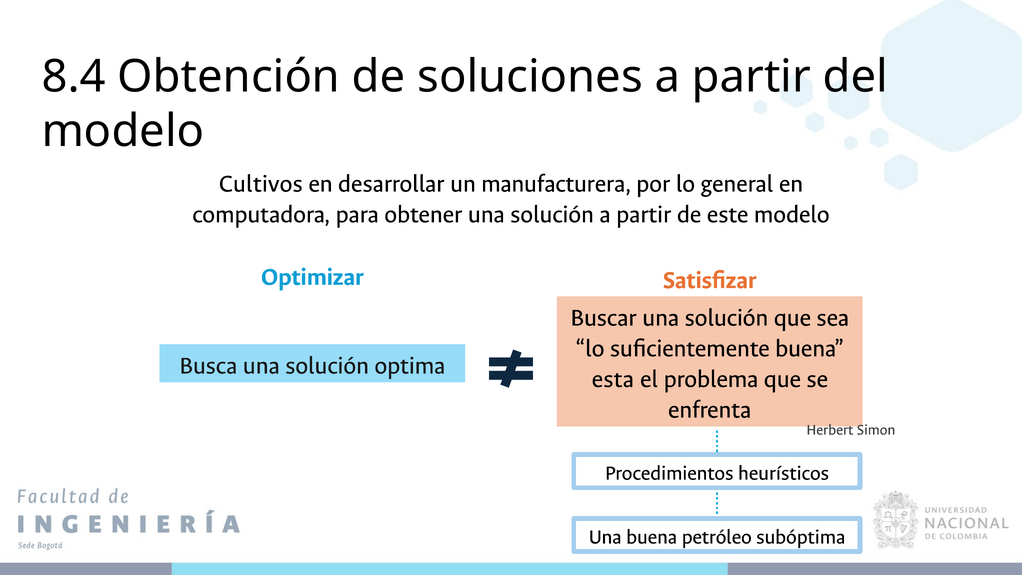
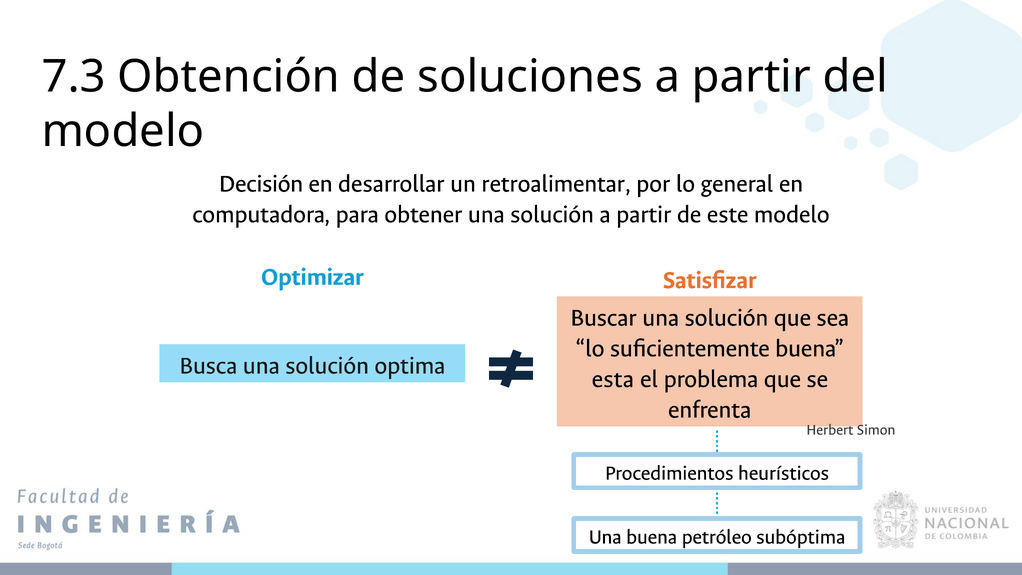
8.4: 8.4 -> 7.3
Cultivos: Cultivos -> Decisión
manufacturera: manufacturera -> retroalimentar
